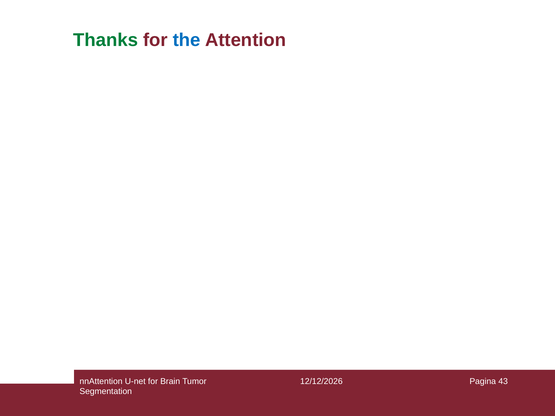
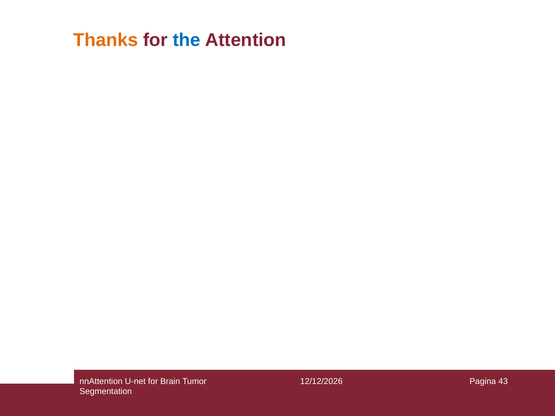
Thanks colour: green -> orange
